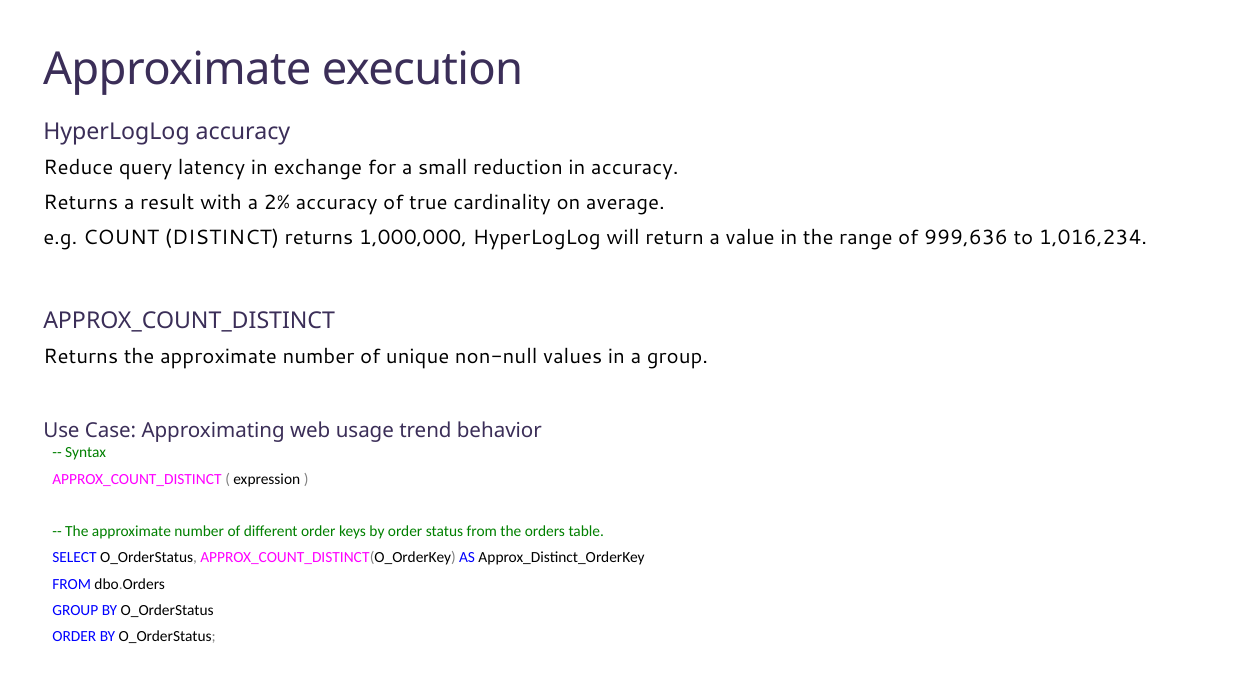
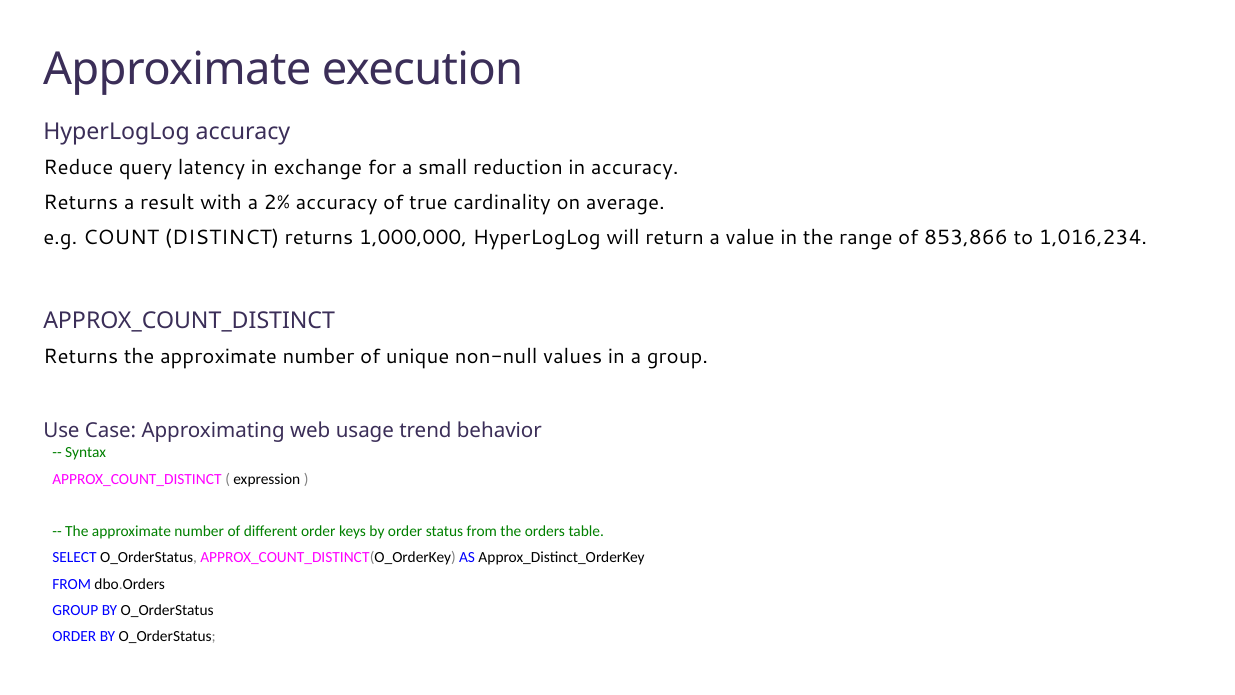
999,636: 999,636 -> 853,866
